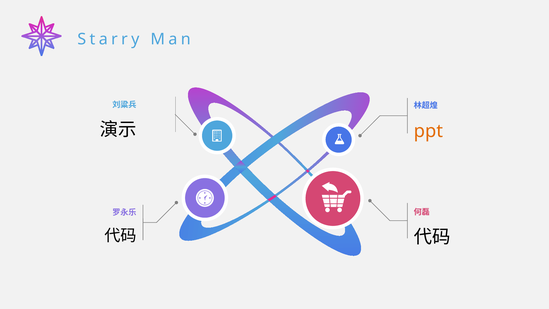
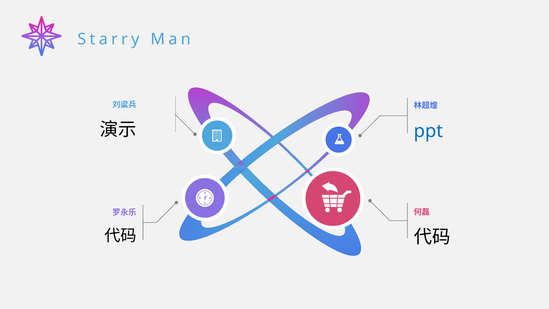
ppt colour: orange -> blue
